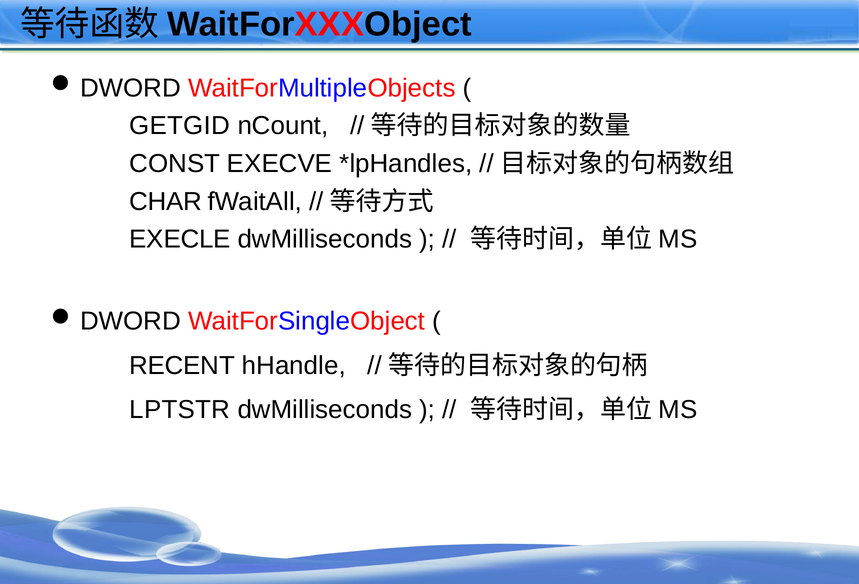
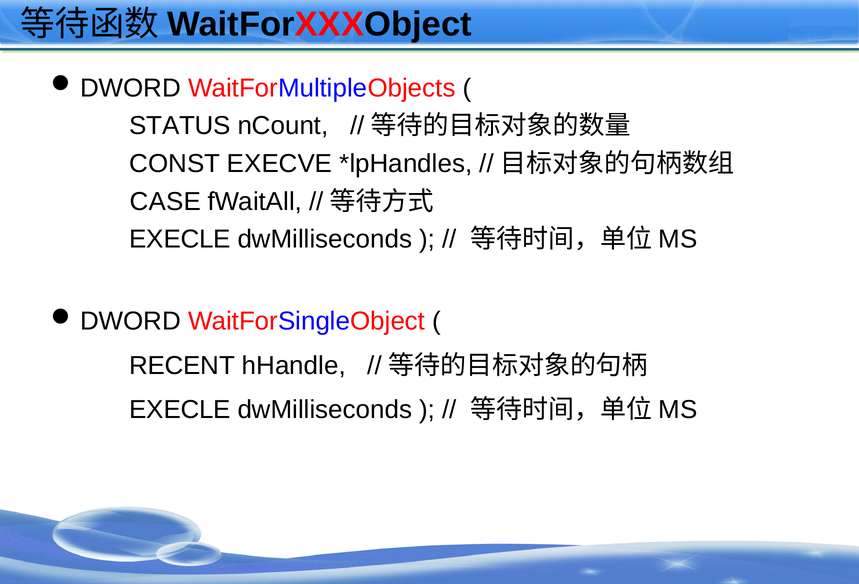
GETGID: GETGID -> STATUS
CHAR: CHAR -> CASE
LPTSTR at (180, 410): LPTSTR -> EXECLE
